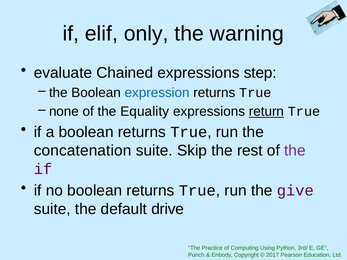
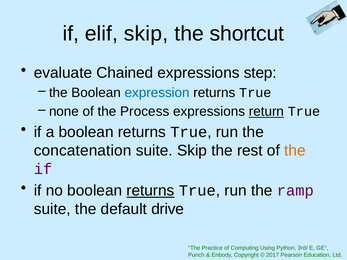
elif only: only -> skip
warning: warning -> shortcut
Equality: Equality -> Process
the at (295, 151) colour: purple -> orange
returns at (150, 191) underline: none -> present
give: give -> ramp
